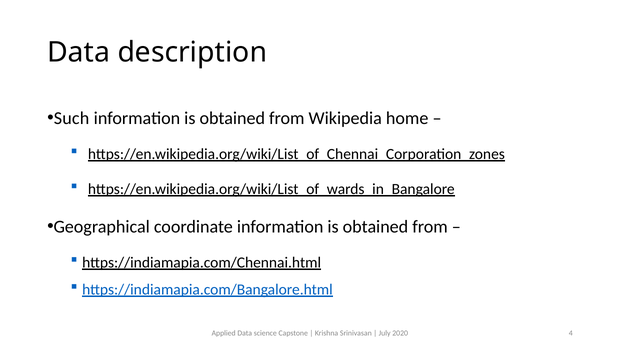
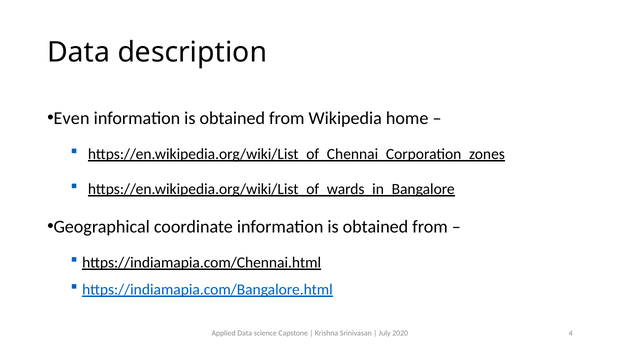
Such: Such -> Even
